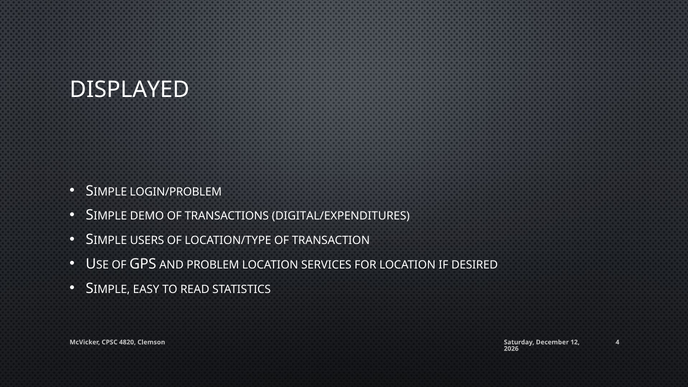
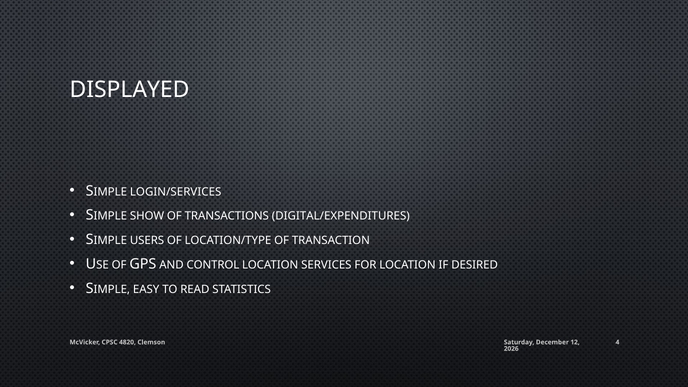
LOGIN/PROBLEM: LOGIN/PROBLEM -> LOGIN/SERVICES
DEMO: DEMO -> SHOW
PROBLEM: PROBLEM -> CONTROL
